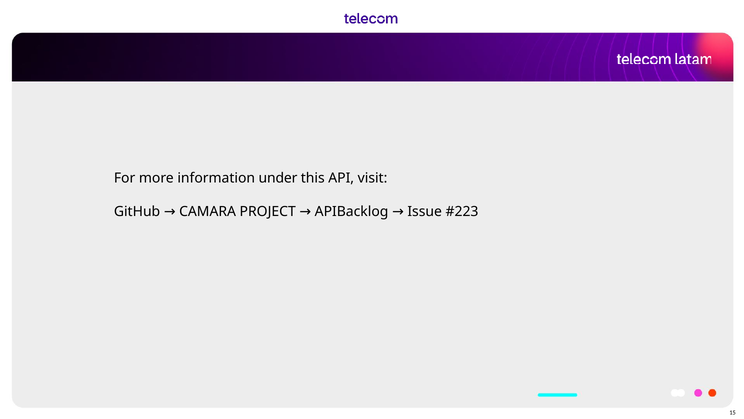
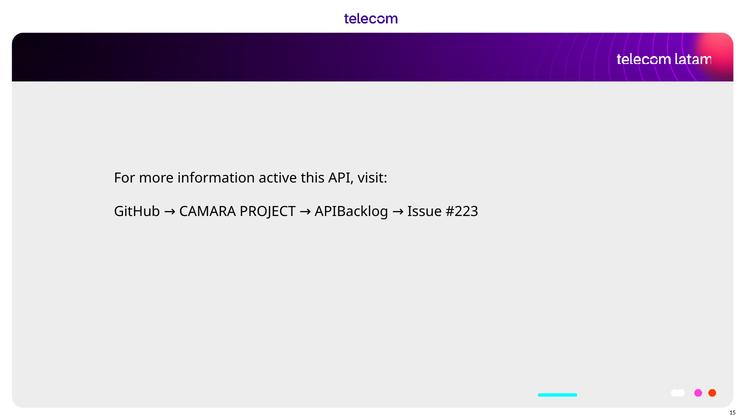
under: under -> active
